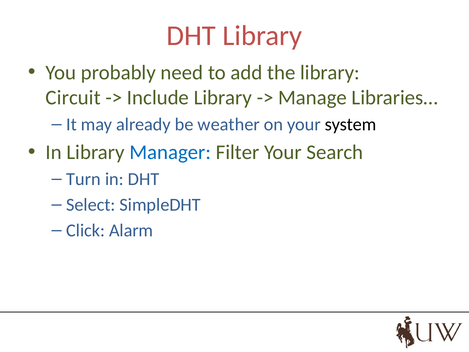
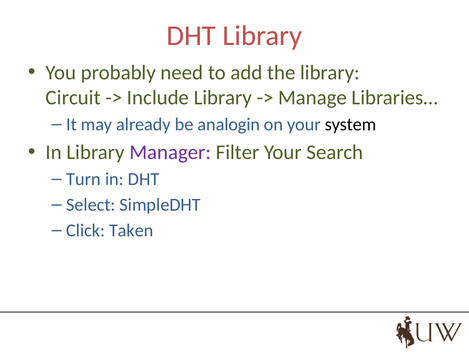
weather: weather -> analogin
Manager colour: blue -> purple
Alarm: Alarm -> Taken
